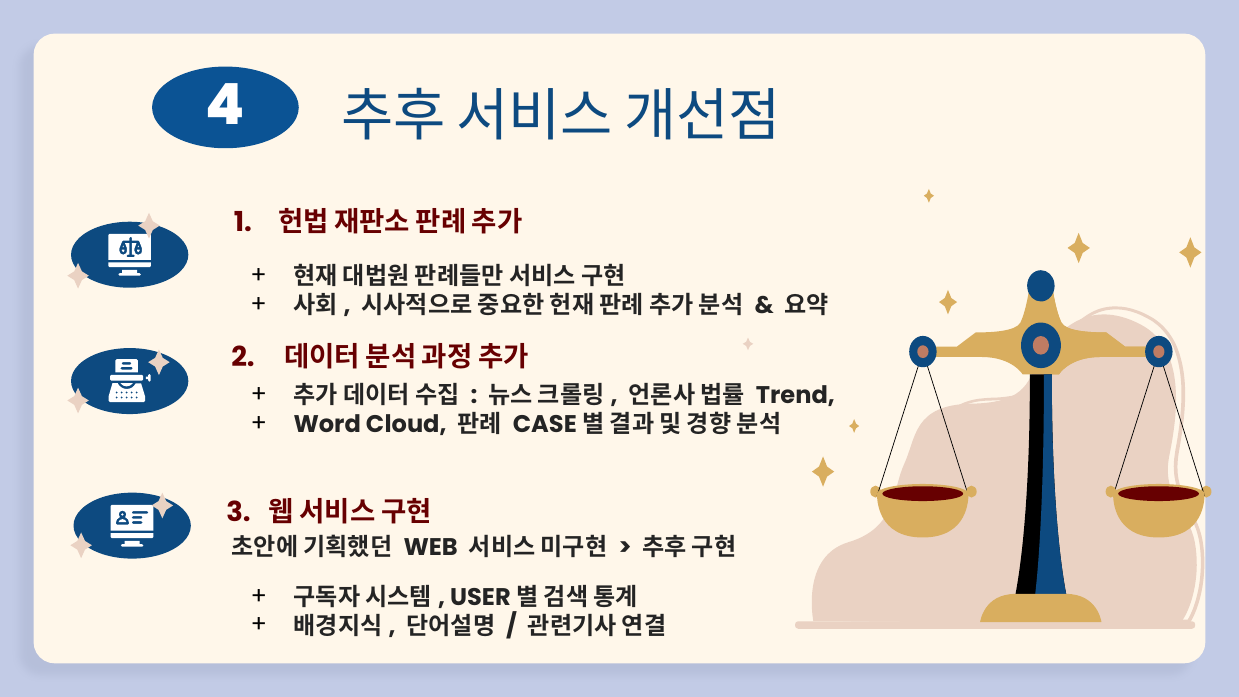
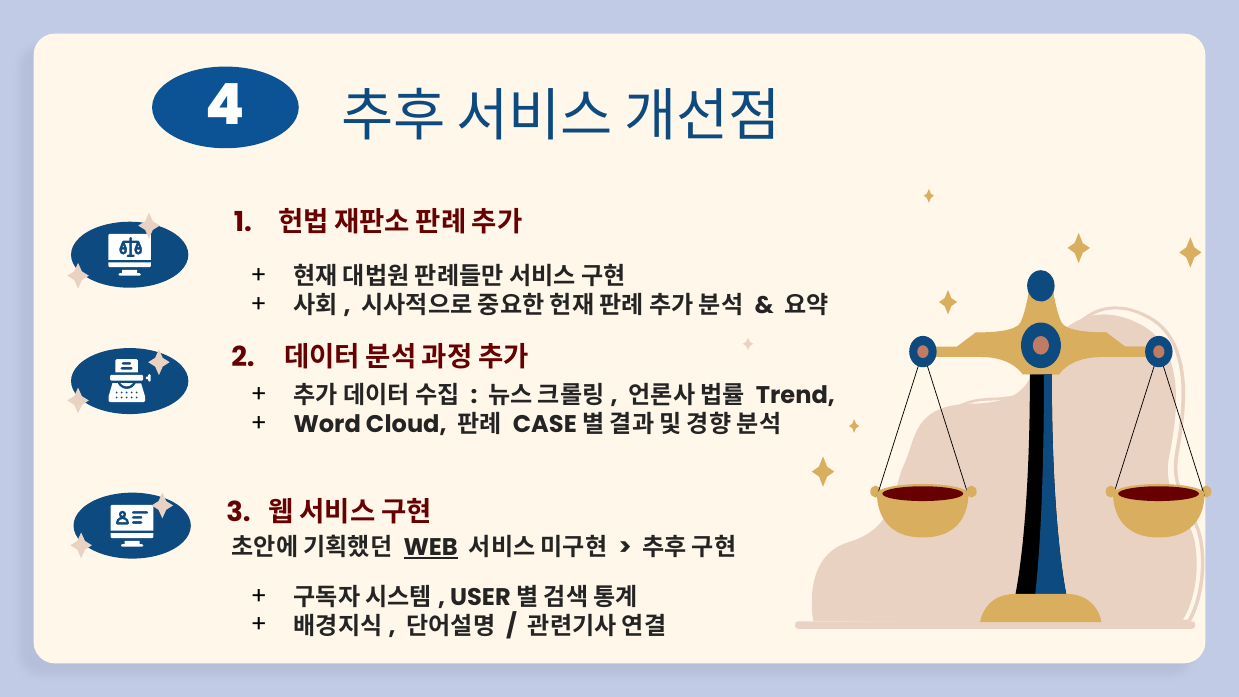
WEB underline: none -> present
